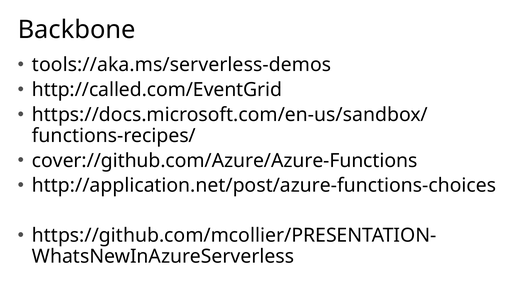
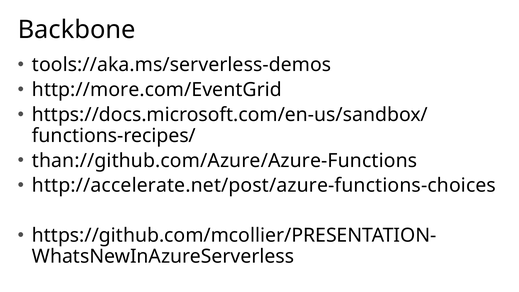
http://called.com/EventGrid: http://called.com/EventGrid -> http://more.com/EventGrid
cover://github.com/Azure/Azure-Functions: cover://github.com/Azure/Azure-Functions -> than://github.com/Azure/Azure-Functions
http://application.net/post/azure-functions-choices: http://application.net/post/azure-functions-choices -> http://accelerate.net/post/azure-functions-choices
